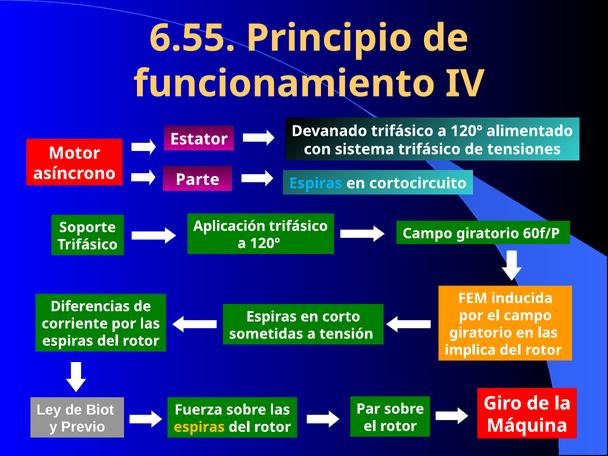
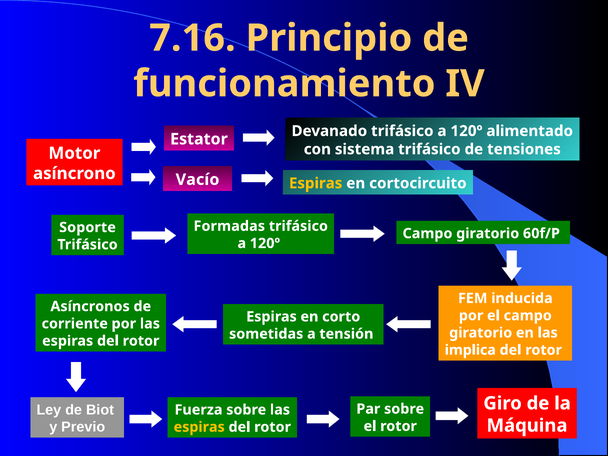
6.55: 6.55 -> 7.16
Parte: Parte -> Vacío
Espiras at (316, 183) colour: light blue -> yellow
Aplicación: Aplicación -> Formadas
Diferencias: Diferencias -> Asíncronos
